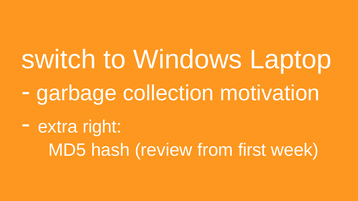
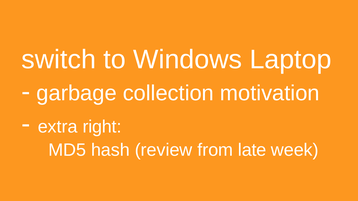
first: first -> late
